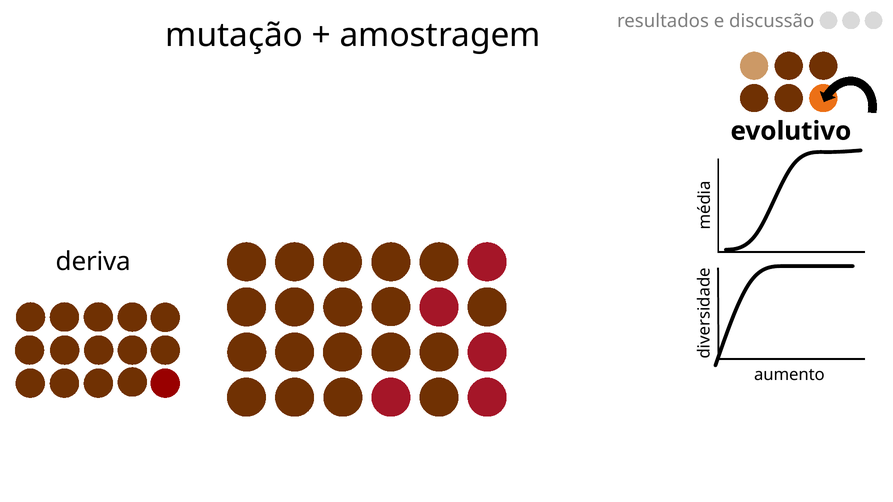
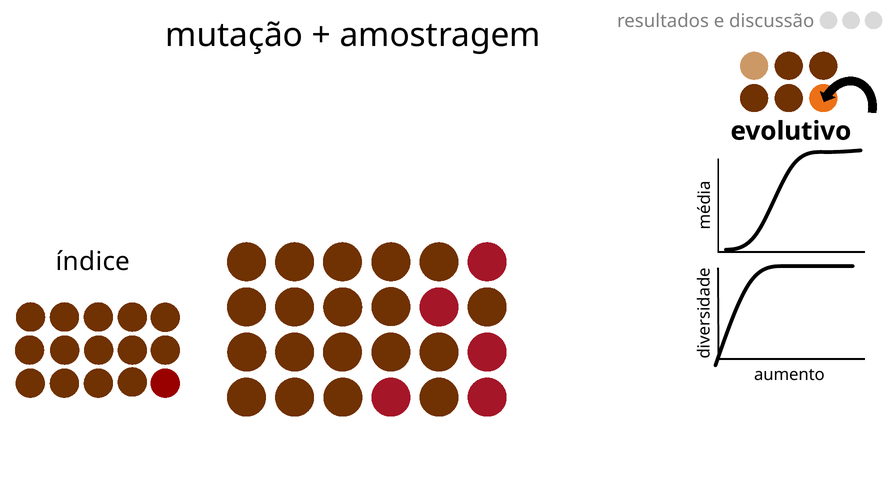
deriva: deriva -> índice
